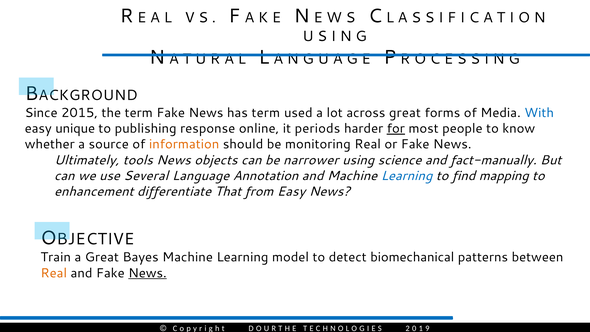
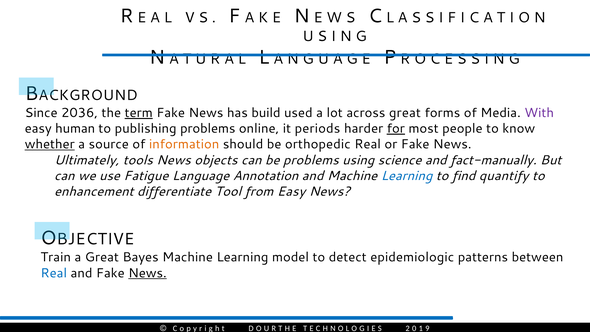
2015: 2015 -> 2036
term at (139, 113) underline: none -> present
has term: term -> build
With colour: blue -> purple
unique: unique -> human
publishing response: response -> problems
whether underline: none -> present
monitoring: monitoring -> orthopedic
be narrower: narrower -> problems
Several: Several -> Fatigue
mapping: mapping -> quantify
That: That -> Tool
biomechanical: biomechanical -> epidemiologic
Real at (54, 273) colour: orange -> blue
